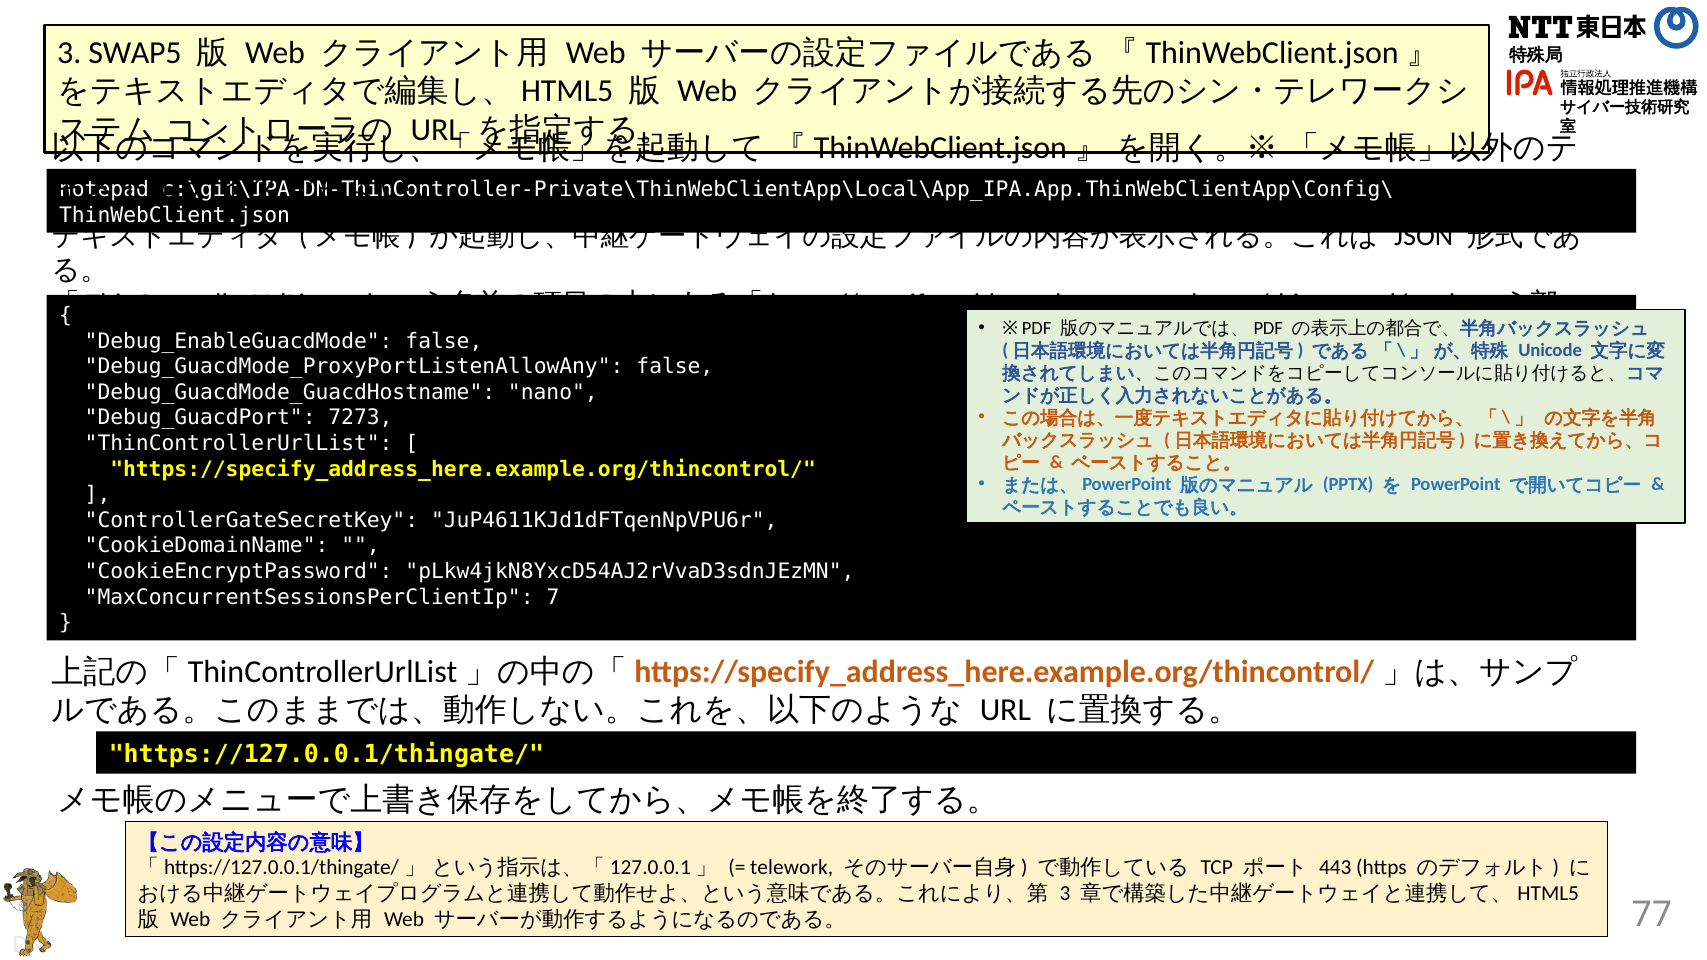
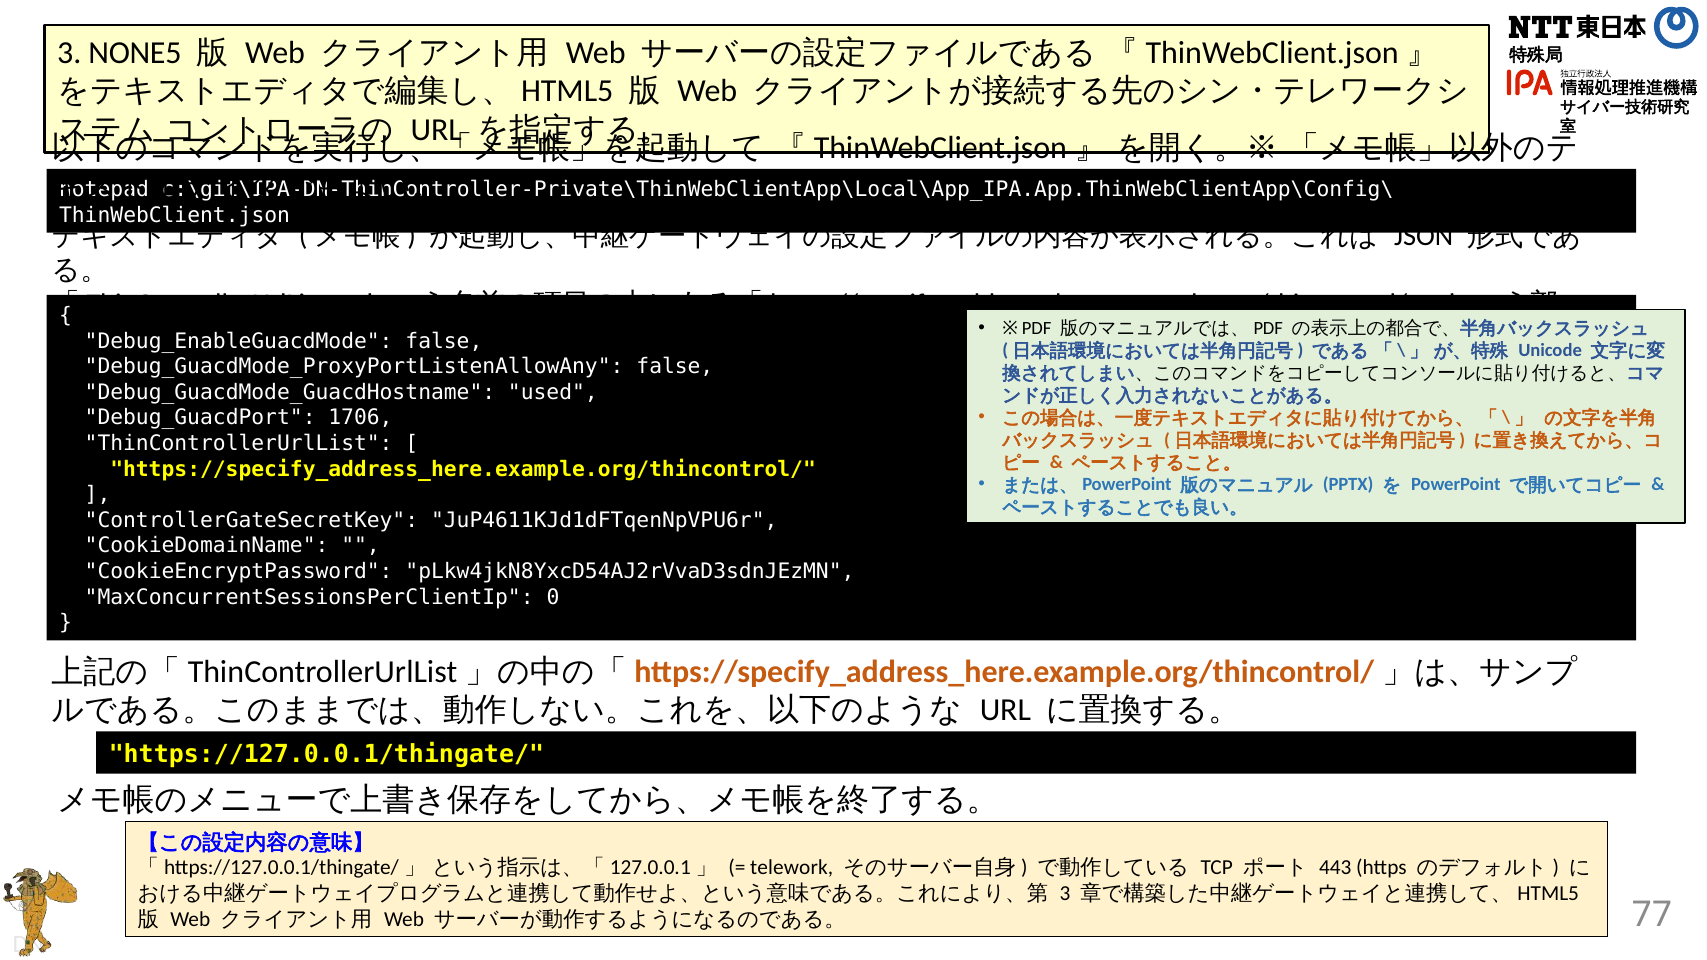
SWAP5: SWAP5 -> NONE5
nano: nano -> used
7273: 7273 -> 1706
7: 7 -> 0
